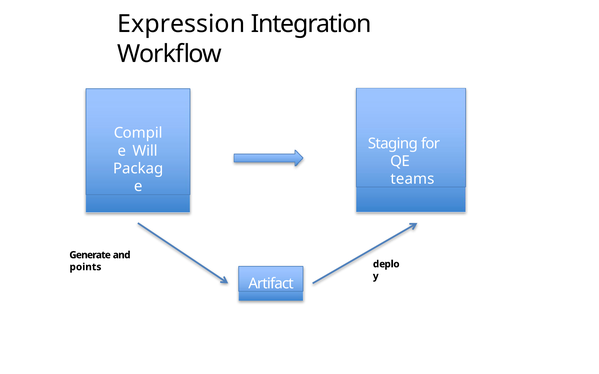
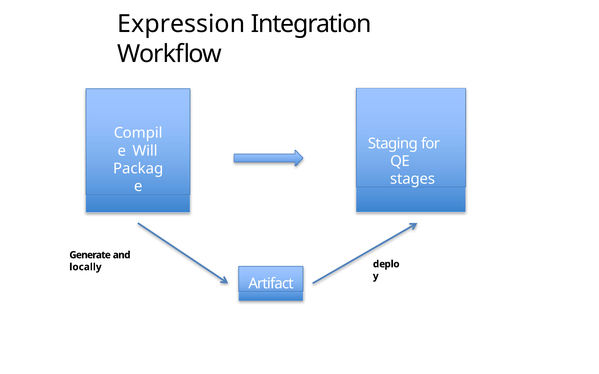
teams: teams -> stages
points: points -> locally
